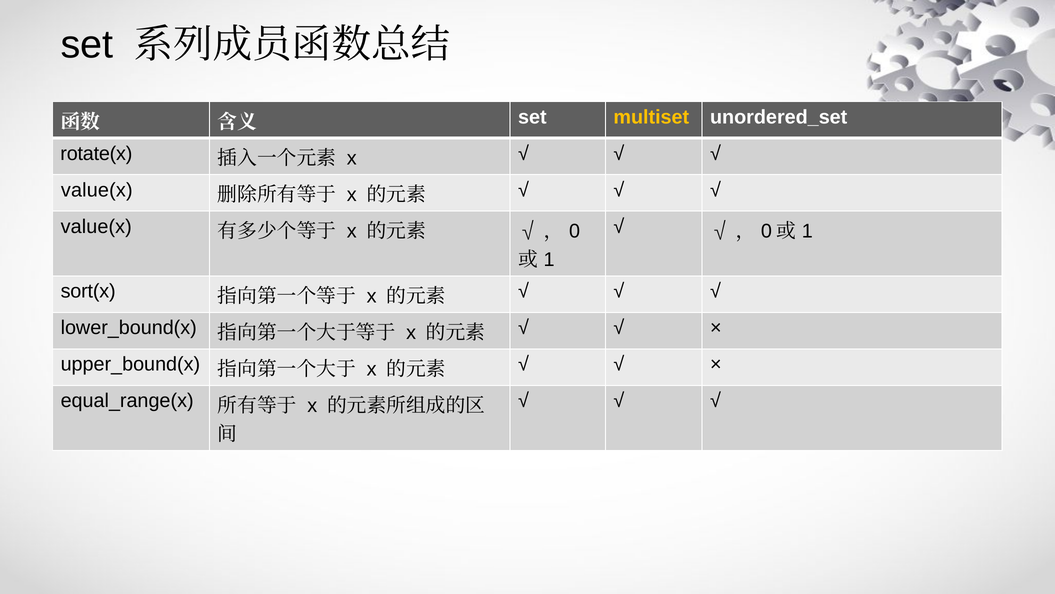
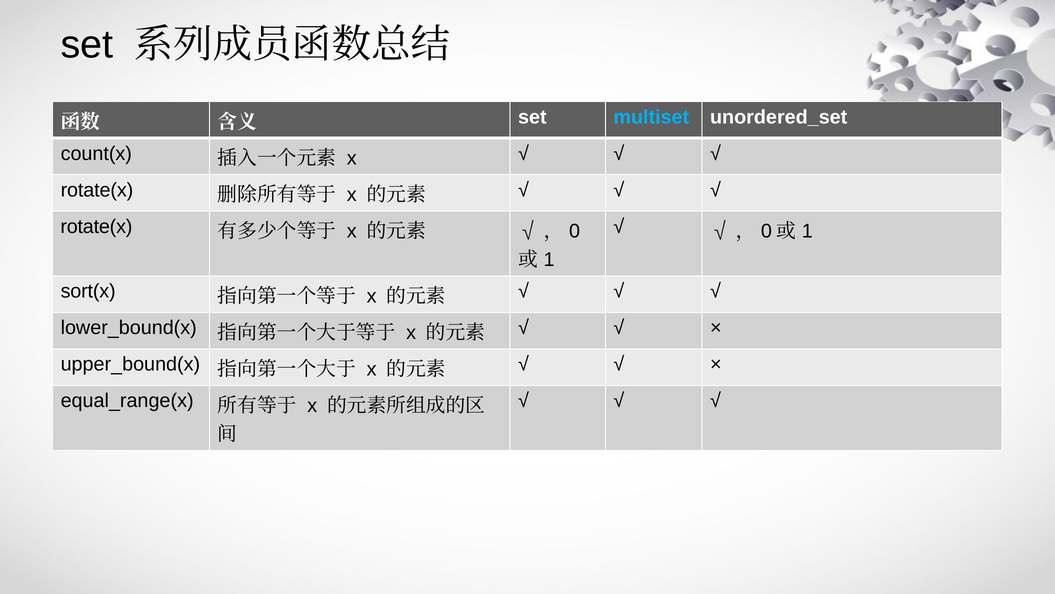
multiset colour: yellow -> light blue
rotate(x: rotate(x -> count(x
value(x at (97, 190): value(x -> rotate(x
value(x at (96, 226): value(x -> rotate(x
